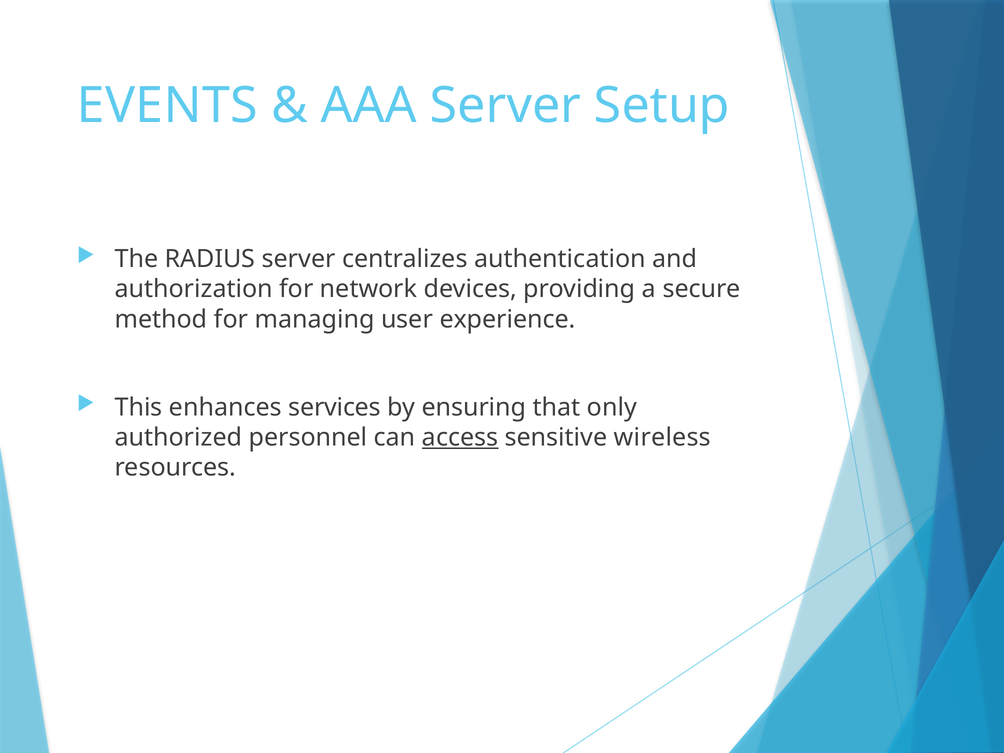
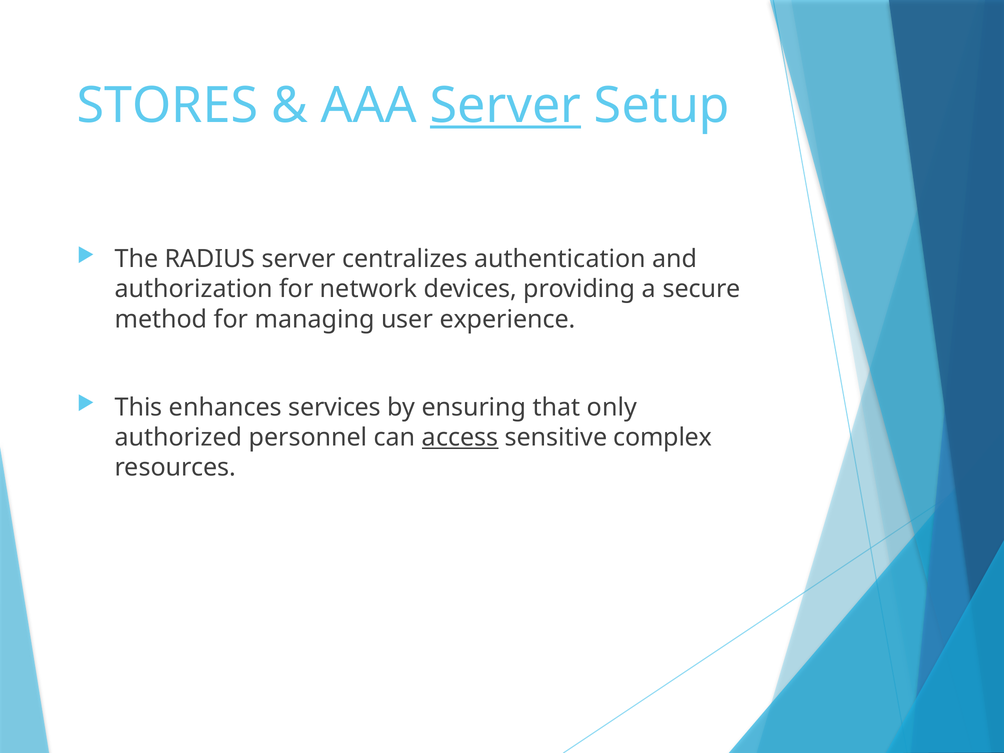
EVENTS: EVENTS -> STORES
Server at (506, 106) underline: none -> present
wireless: wireless -> complex
